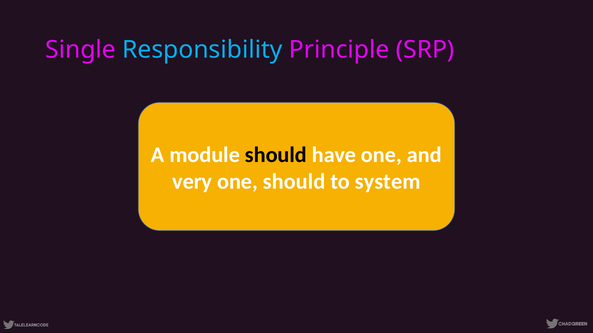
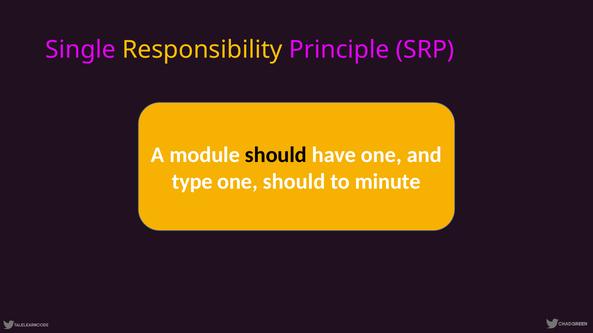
Responsibility colour: light blue -> yellow
very: very -> type
system: system -> minute
